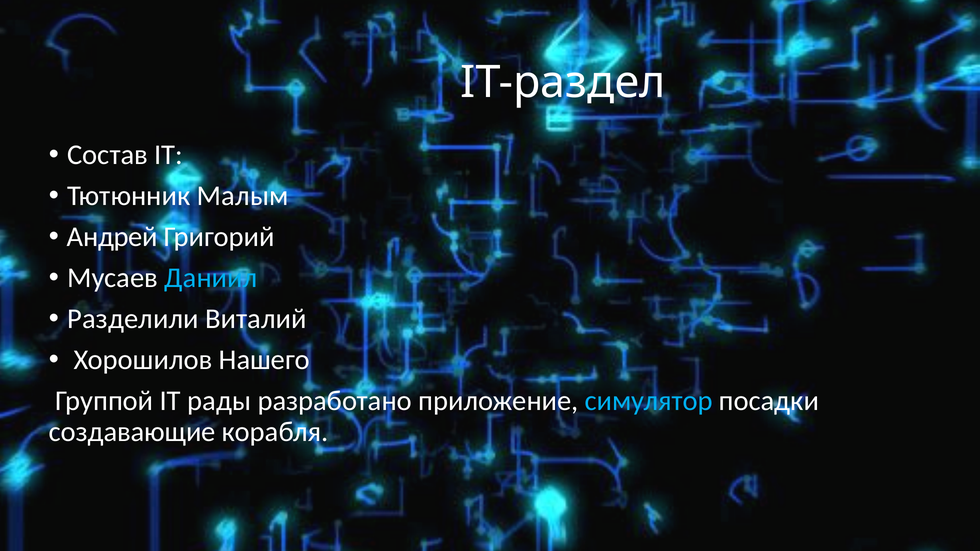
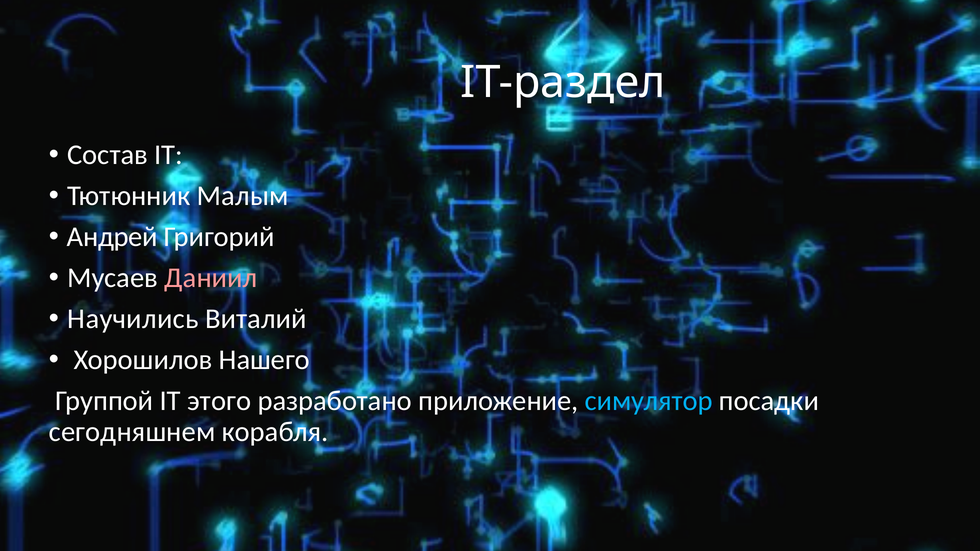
Даниил colour: light blue -> pink
Разделили: Разделили -> Научились
рады: рады -> этого
создавающие: создавающие -> сегодняшнем
